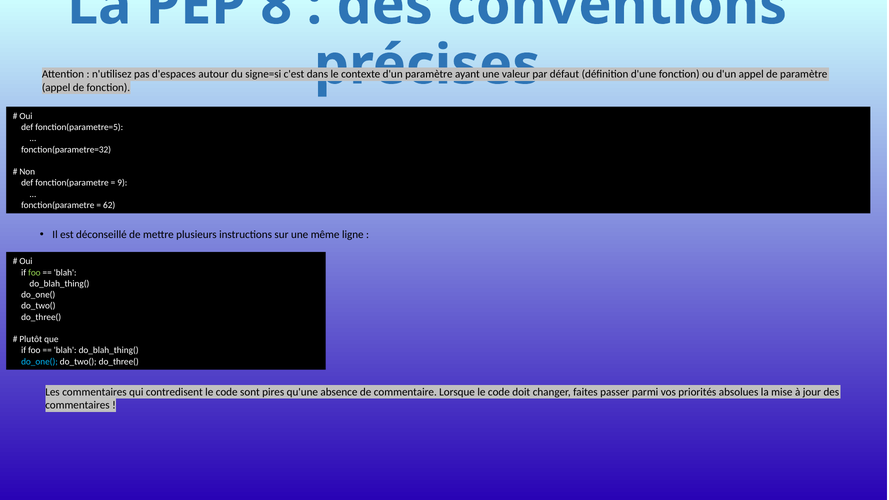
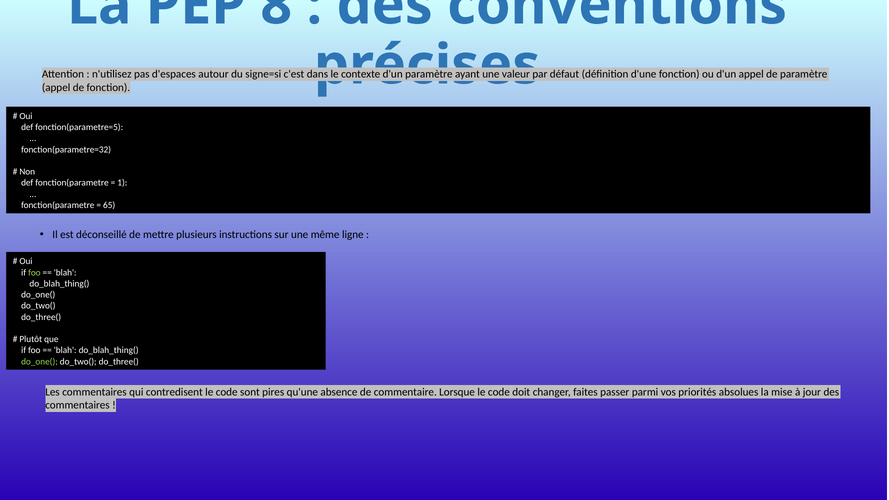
9: 9 -> 1
62: 62 -> 65
do_one( at (39, 362) colour: light blue -> light green
